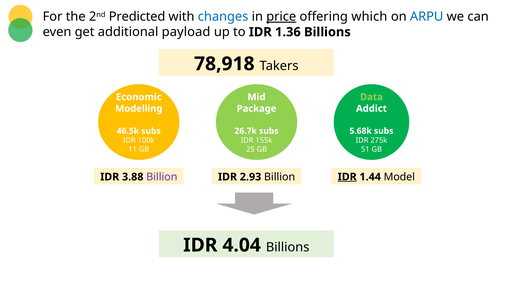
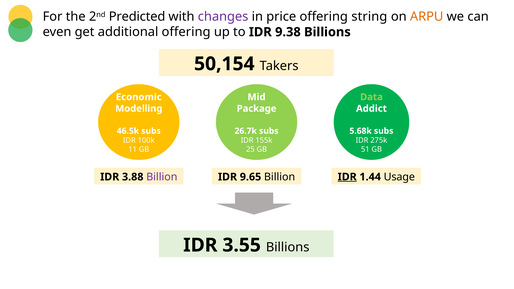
changes colour: blue -> purple
price underline: present -> none
which: which -> string
ARPU colour: blue -> orange
additional payload: payload -> offering
1.36: 1.36 -> 9.38
78,918: 78,918 -> 50,154
2.93: 2.93 -> 9.65
Model: Model -> Usage
4.04: 4.04 -> 3.55
